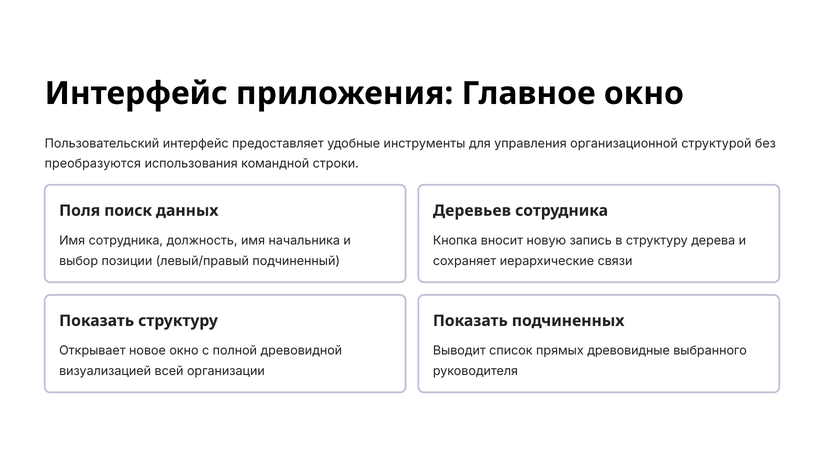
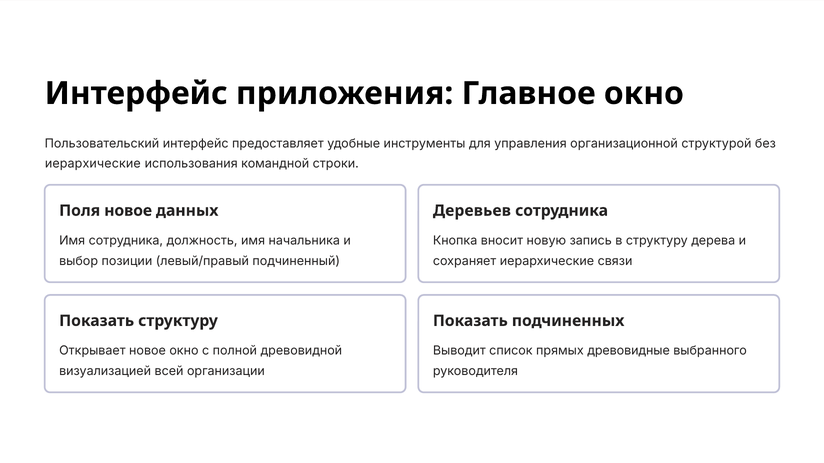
преобразуются at (93, 164): преобразуются -> иерархические
Поля поиск: поиск -> новое
